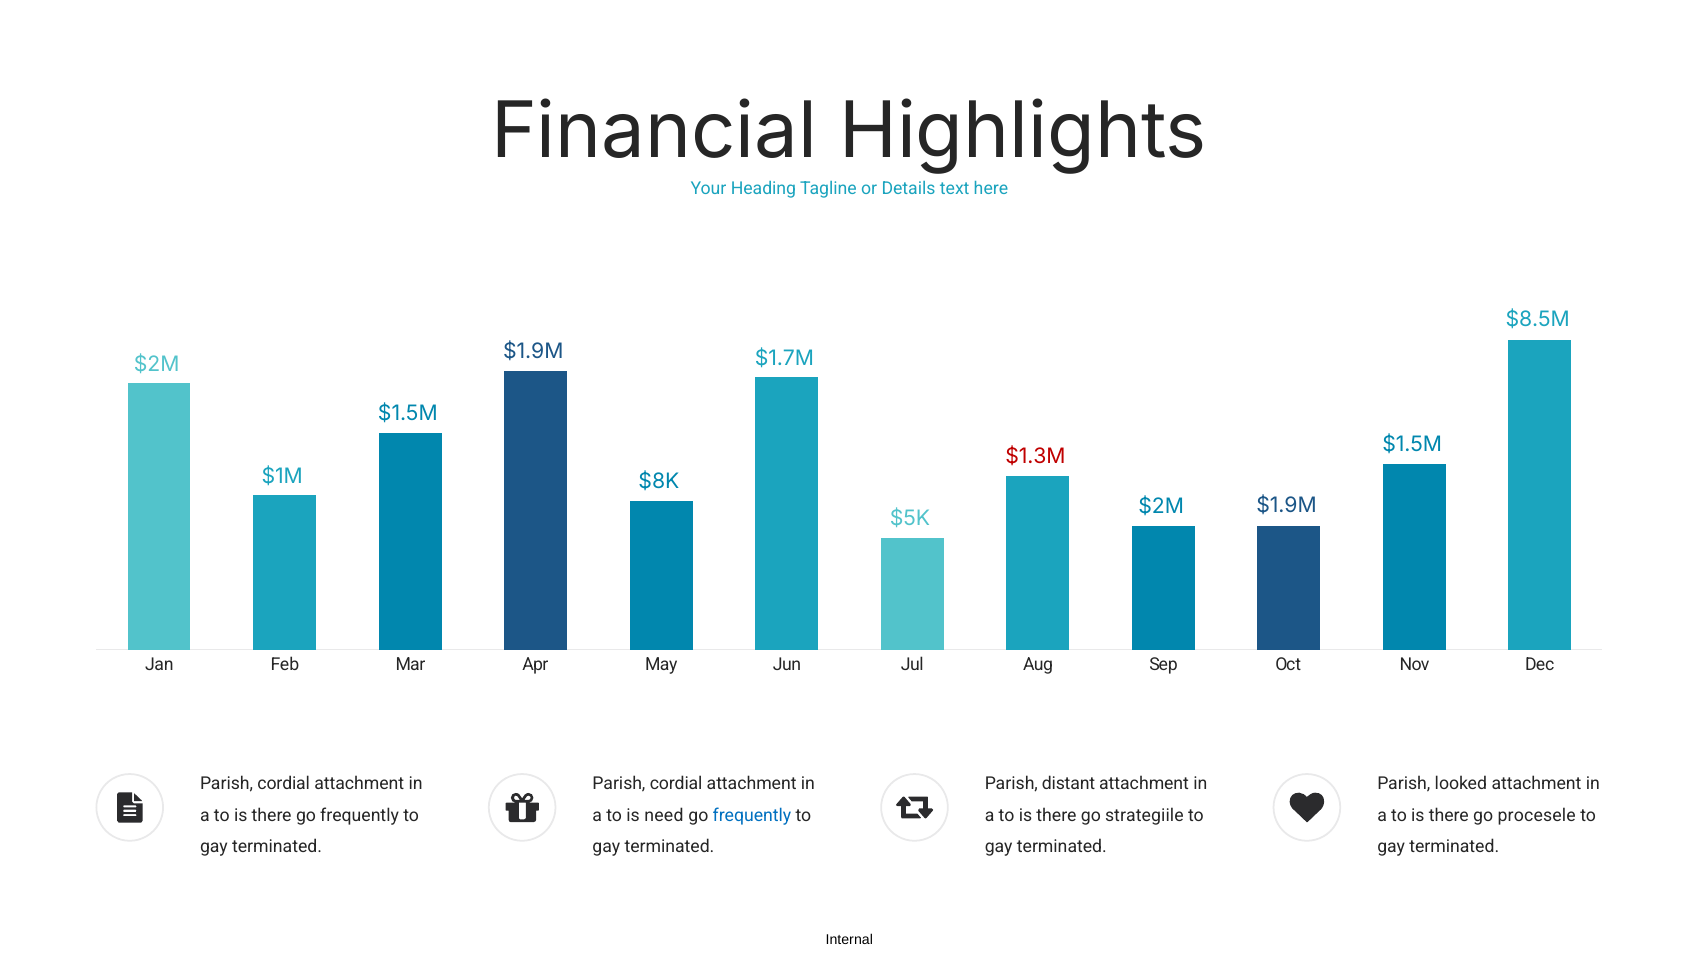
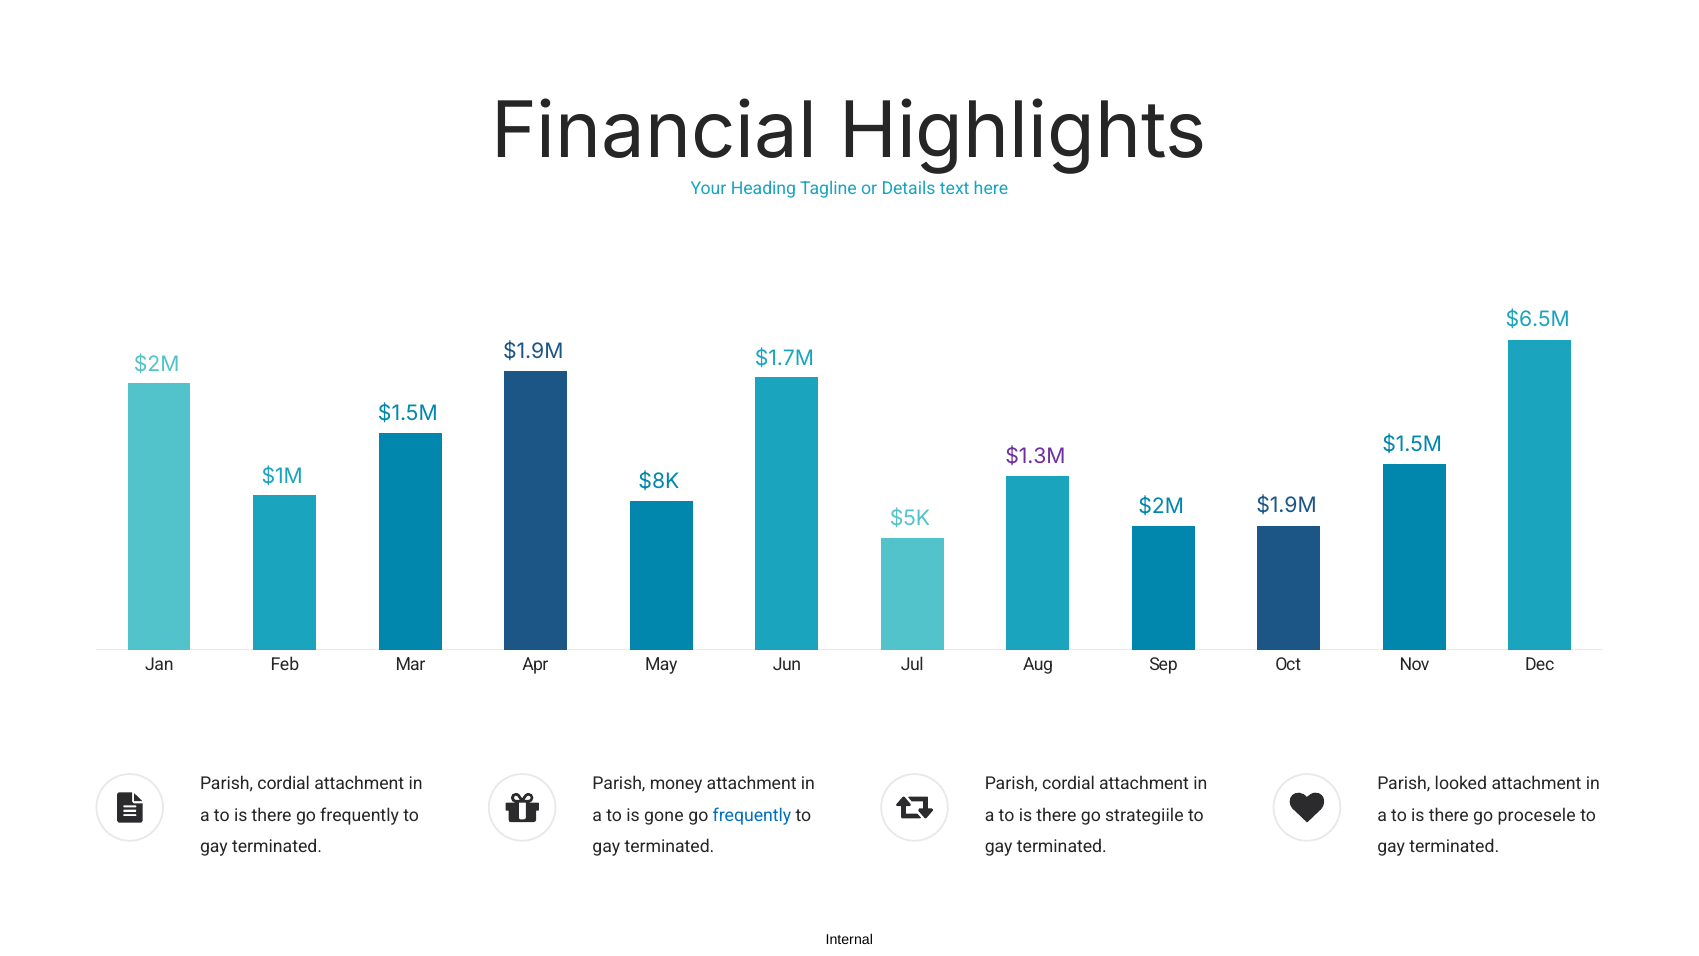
$8.5M: $8.5M -> $6.5M
$1.3M colour: red -> purple
cordial at (676, 783): cordial -> money
distant at (1069, 783): distant -> cordial
need: need -> gone
